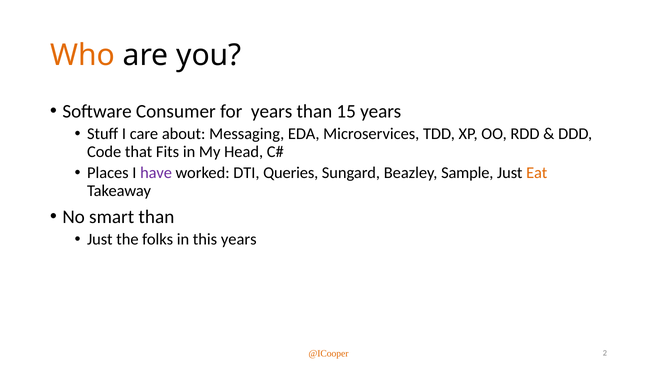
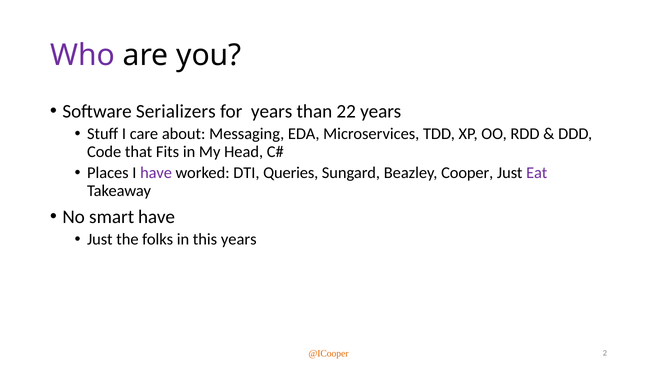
Who colour: orange -> purple
Consumer: Consumer -> Serializers
15: 15 -> 22
Sample: Sample -> Cooper
Eat colour: orange -> purple
smart than: than -> have
